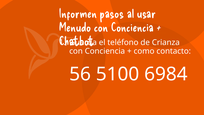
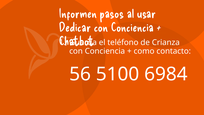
Menudo: Menudo -> Dedicar
